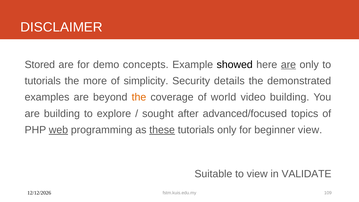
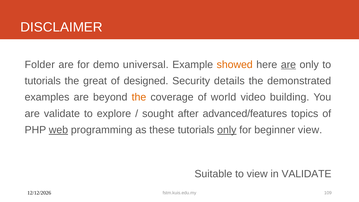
Stored: Stored -> Folder
concepts: concepts -> universal
showed colour: black -> orange
more: more -> great
simplicity: simplicity -> designed
are building: building -> validate
advanced/focused: advanced/focused -> advanced/features
these underline: present -> none
only at (227, 130) underline: none -> present
